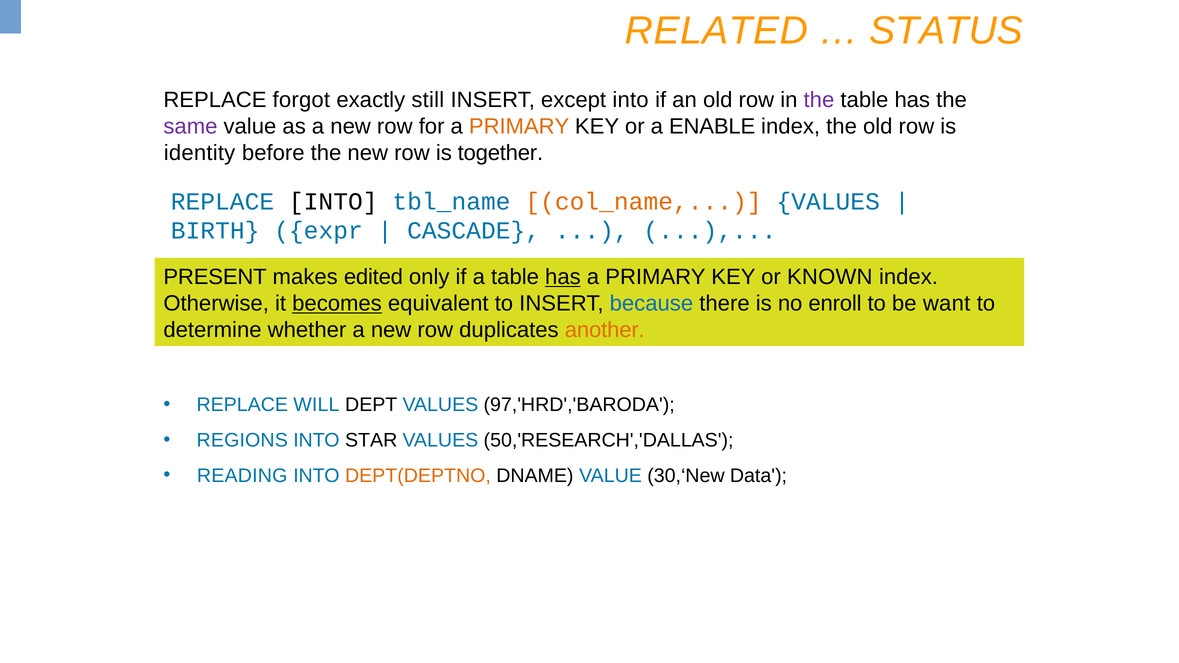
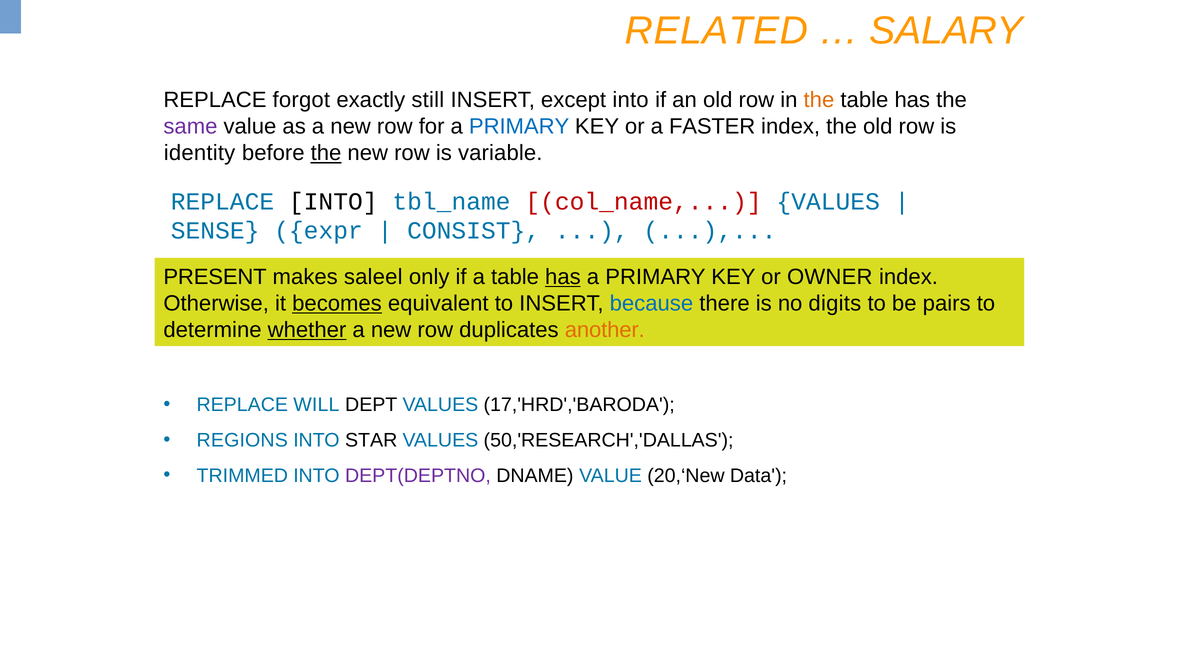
STATUS: STATUS -> SALARY
the at (819, 100) colour: purple -> orange
PRIMARY at (519, 127) colour: orange -> blue
ENABLE: ENABLE -> FASTER
the at (326, 153) underline: none -> present
together: together -> variable
col_name colour: orange -> red
BIRTH: BIRTH -> SENSE
CASCADE: CASCADE -> CONSIST
edited: edited -> saleel
KNOWN: KNOWN -> OWNER
enroll: enroll -> digits
want: want -> pairs
whether underline: none -> present
97,'HRD','BARODA: 97,'HRD','BARODA -> 17,'HRD','BARODA
READING: READING -> TRIMMED
DEPT(DEPTNO colour: orange -> purple
30,‘New: 30,‘New -> 20,‘New
